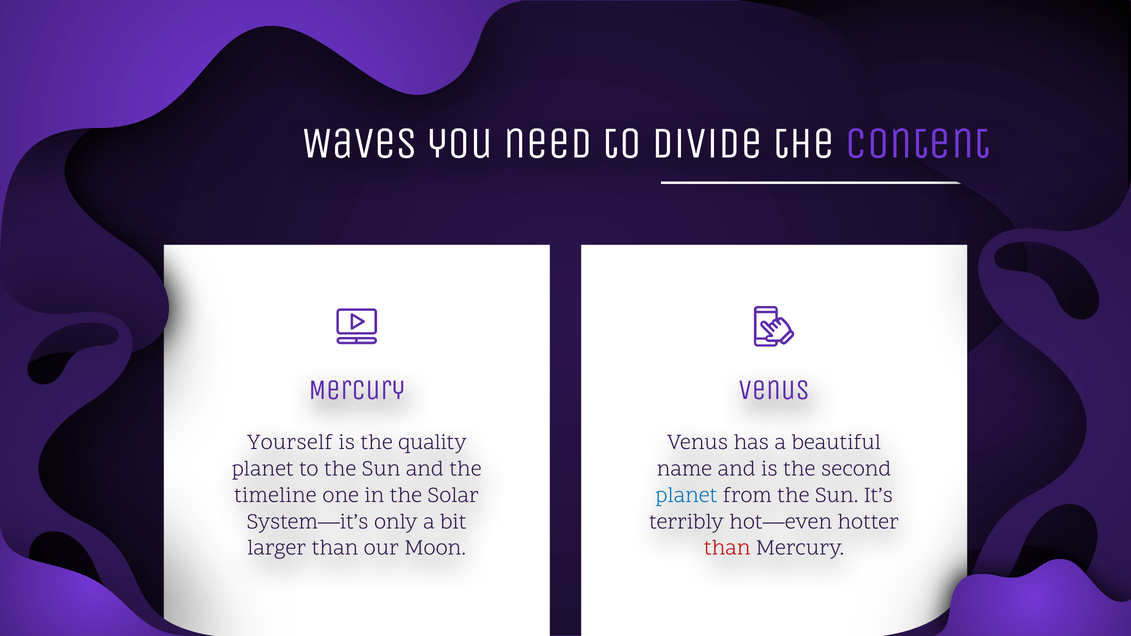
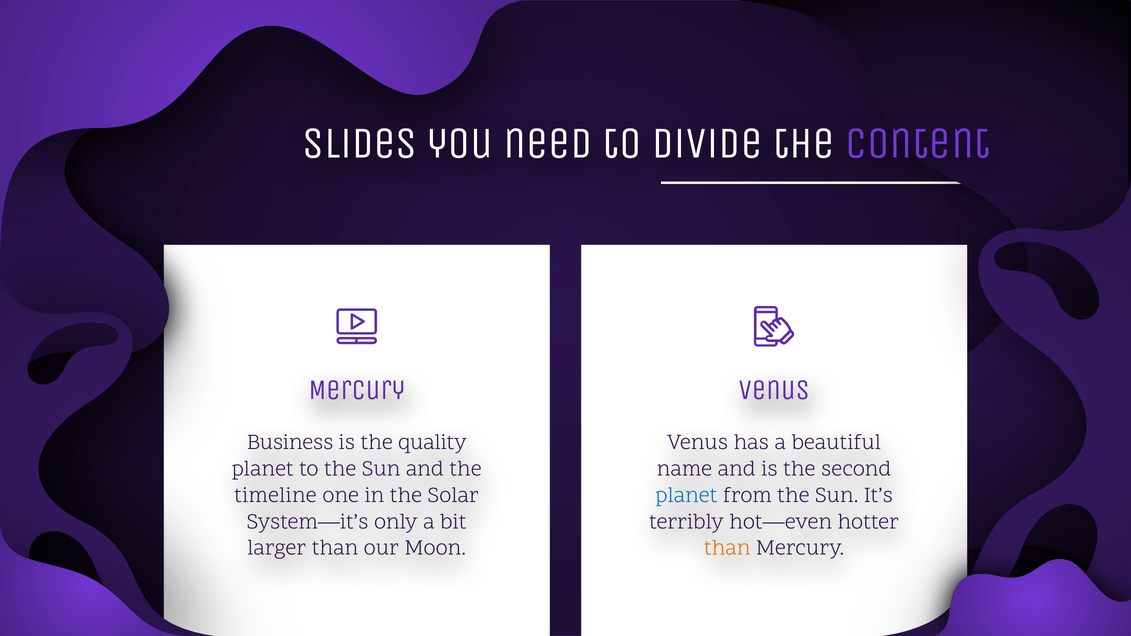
Waves: Waves -> Slides
Yourself: Yourself -> Business
than at (727, 548) colour: red -> orange
